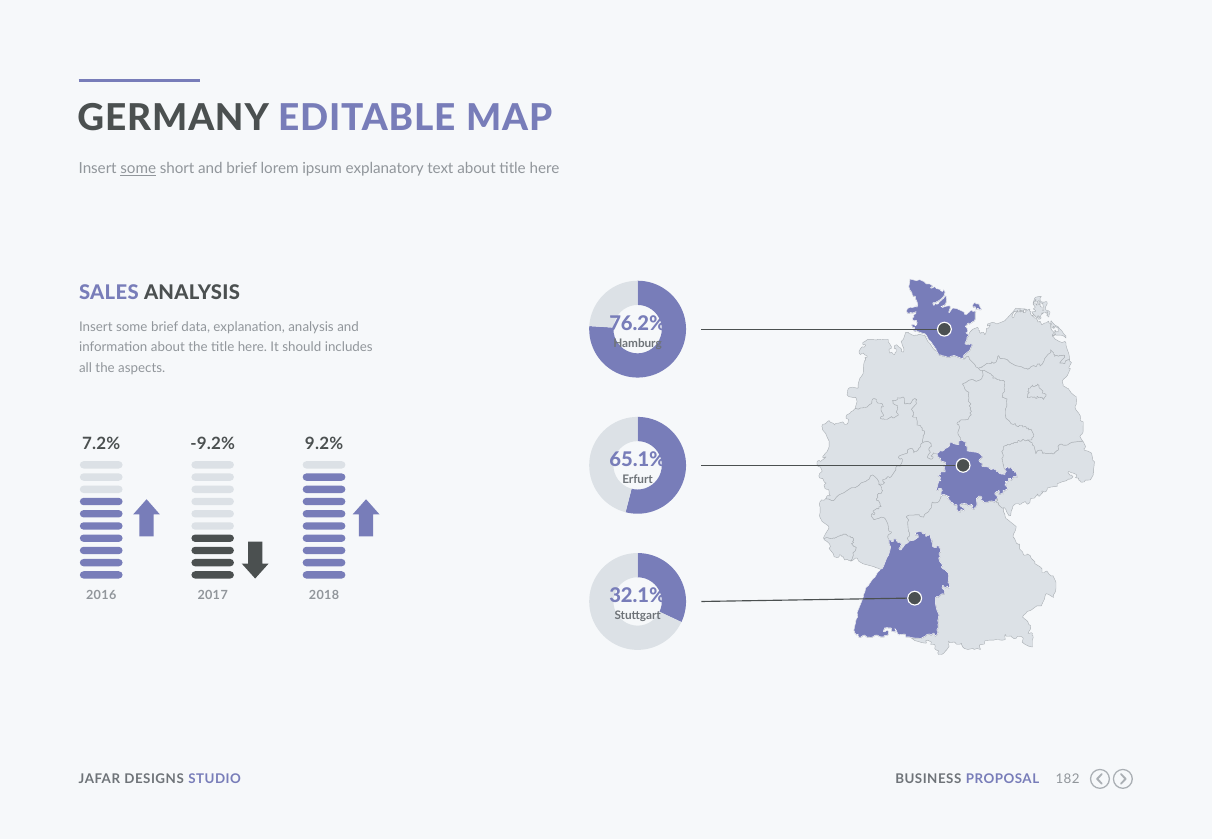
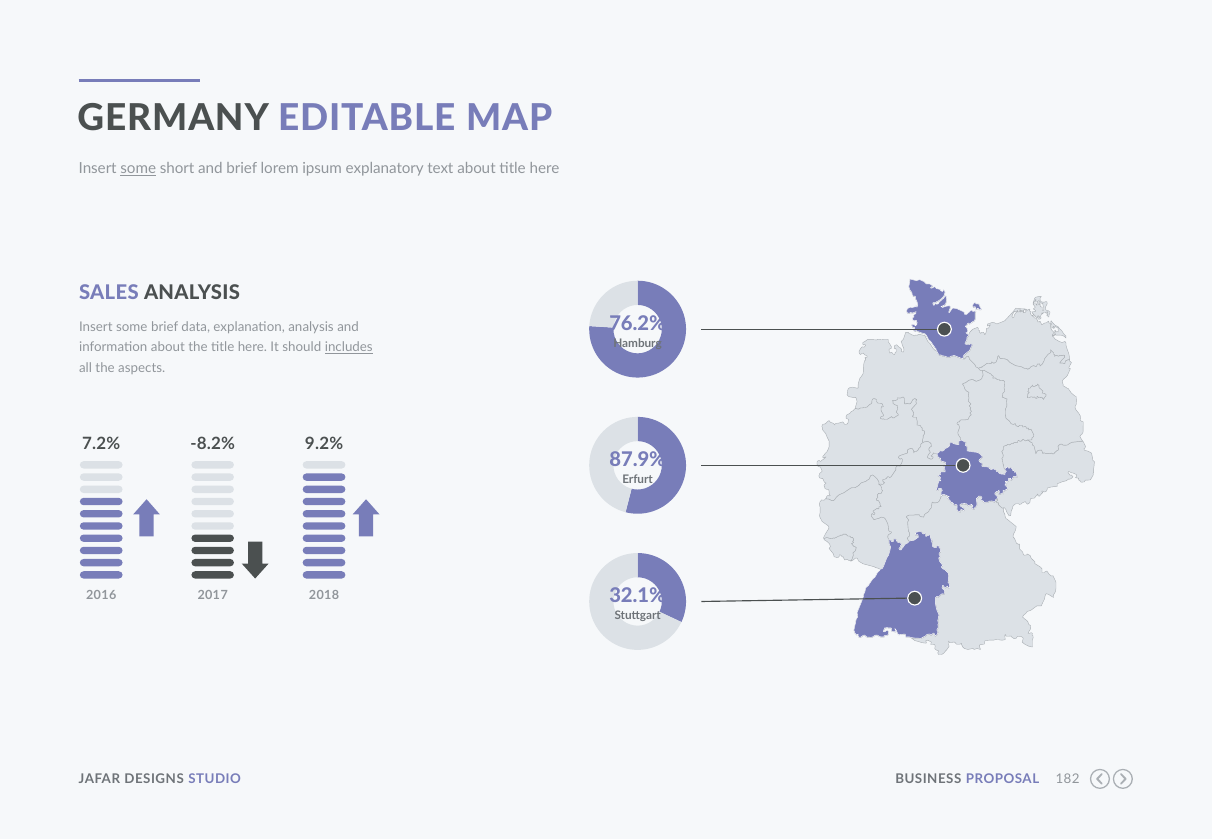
includes underline: none -> present
-9.2%: -9.2% -> -8.2%
65.1%: 65.1% -> 87.9%
